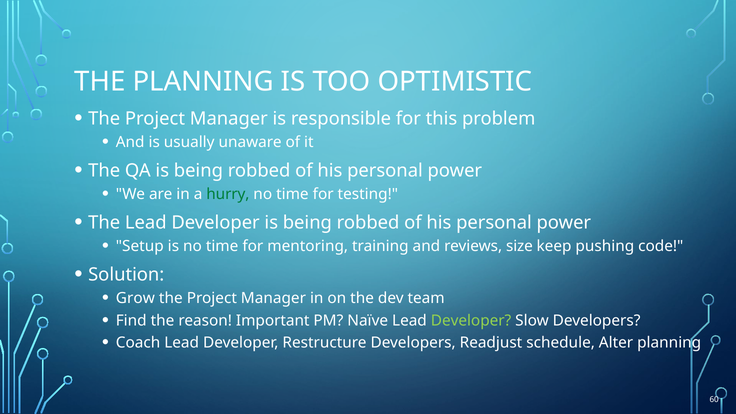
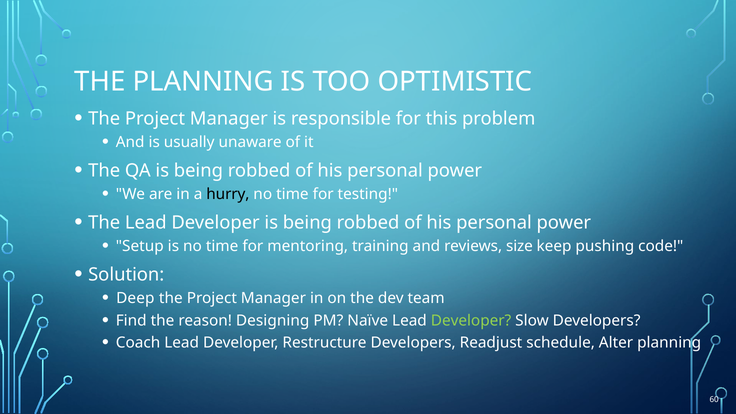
hurry colour: green -> black
Grow: Grow -> Deep
Important: Important -> Designing
